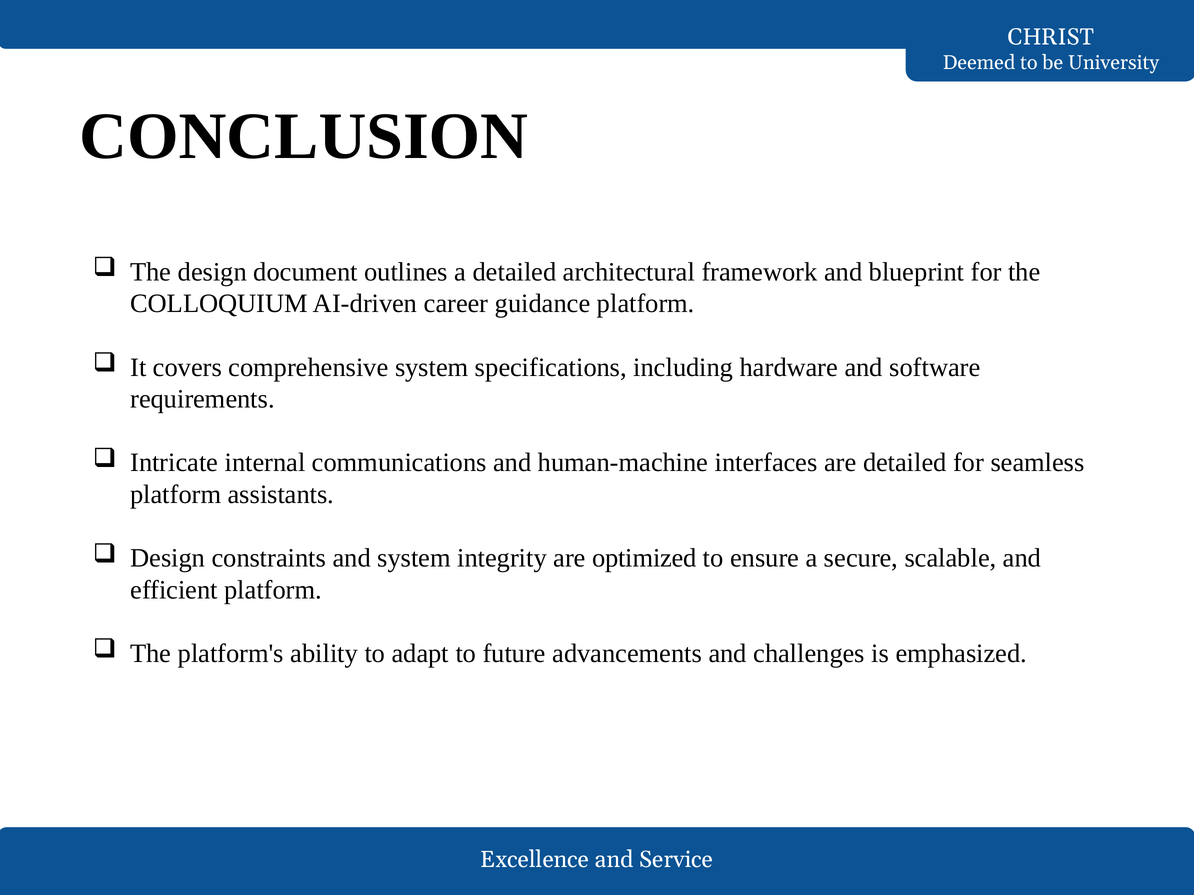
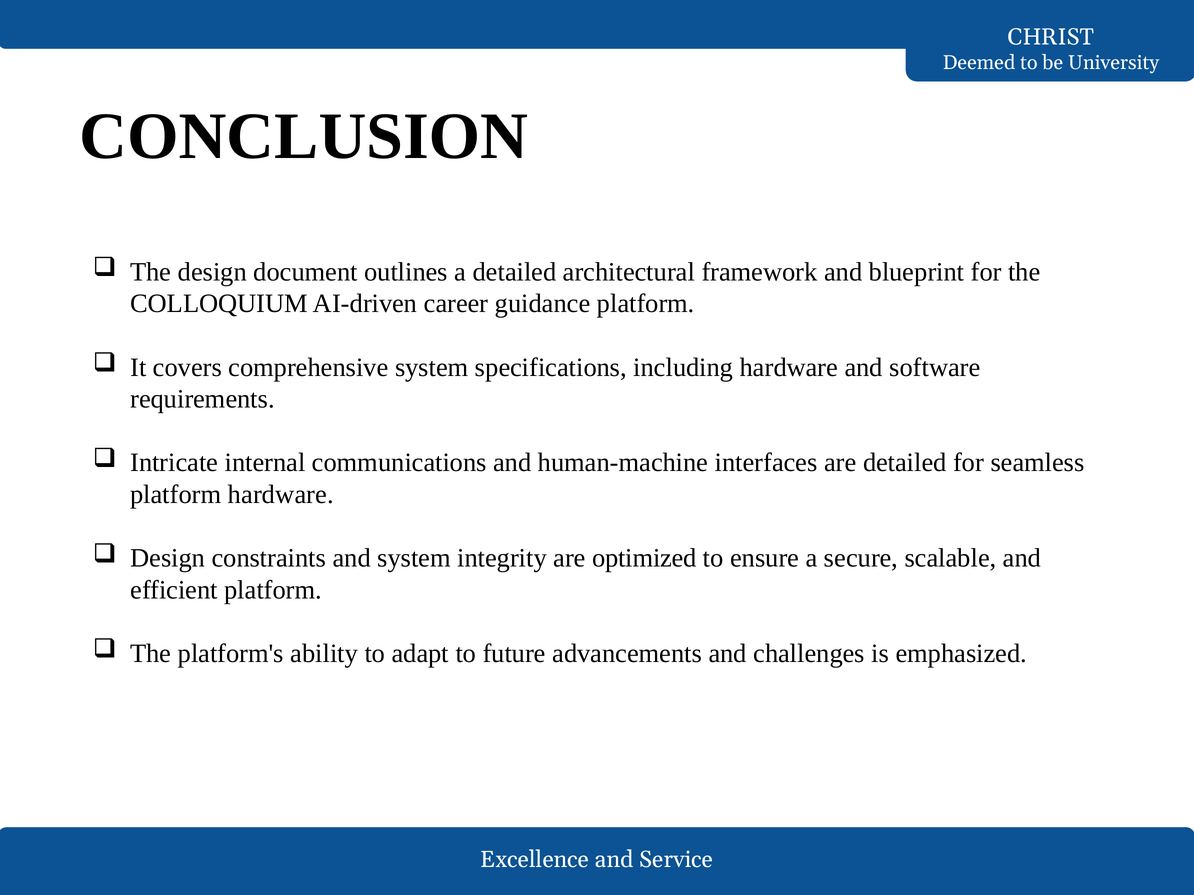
platform assistants: assistants -> hardware
